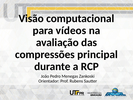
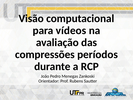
principal: principal -> períodos
